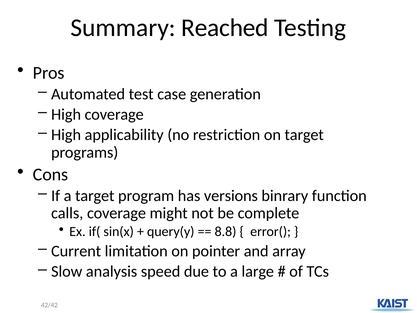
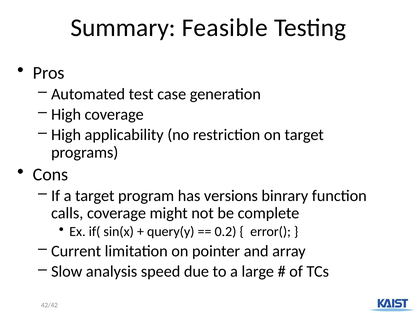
Reached: Reached -> Feasible
8.8: 8.8 -> 0.2
